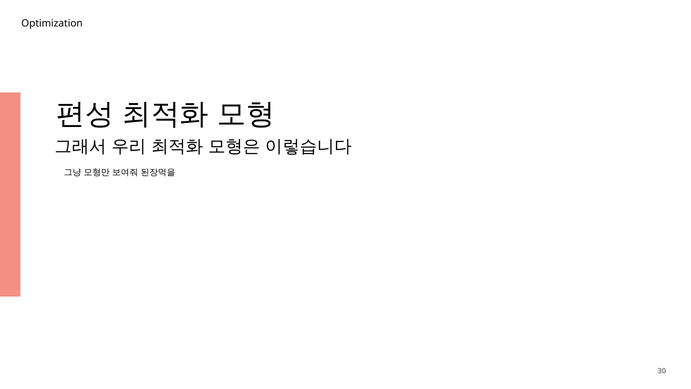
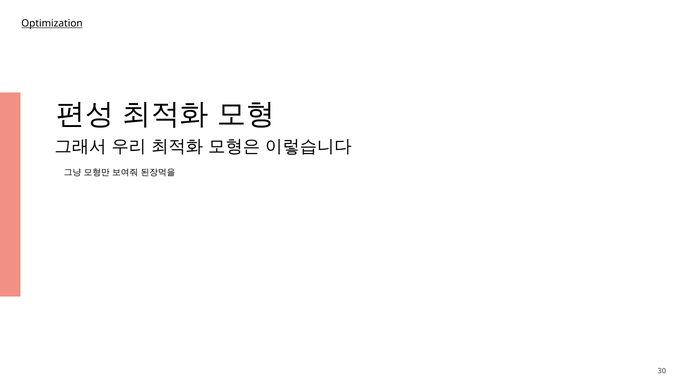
Optimization underline: none -> present
